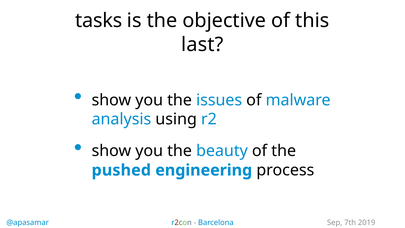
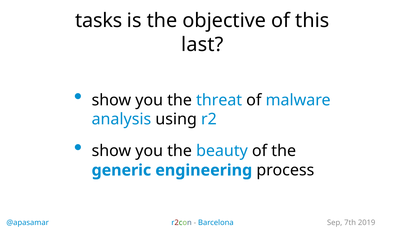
issues: issues -> threat
pushed: pushed -> generic
